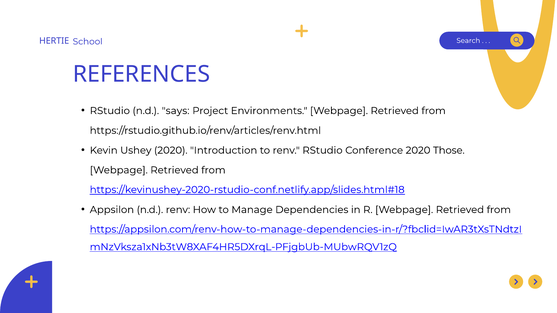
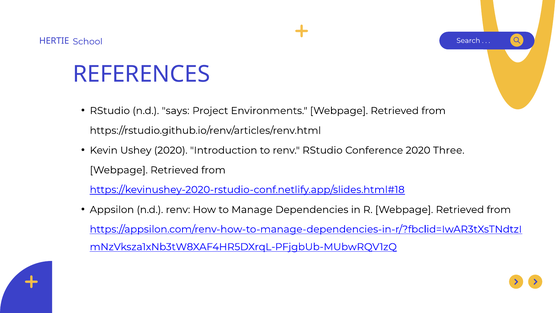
Those: Those -> Three
